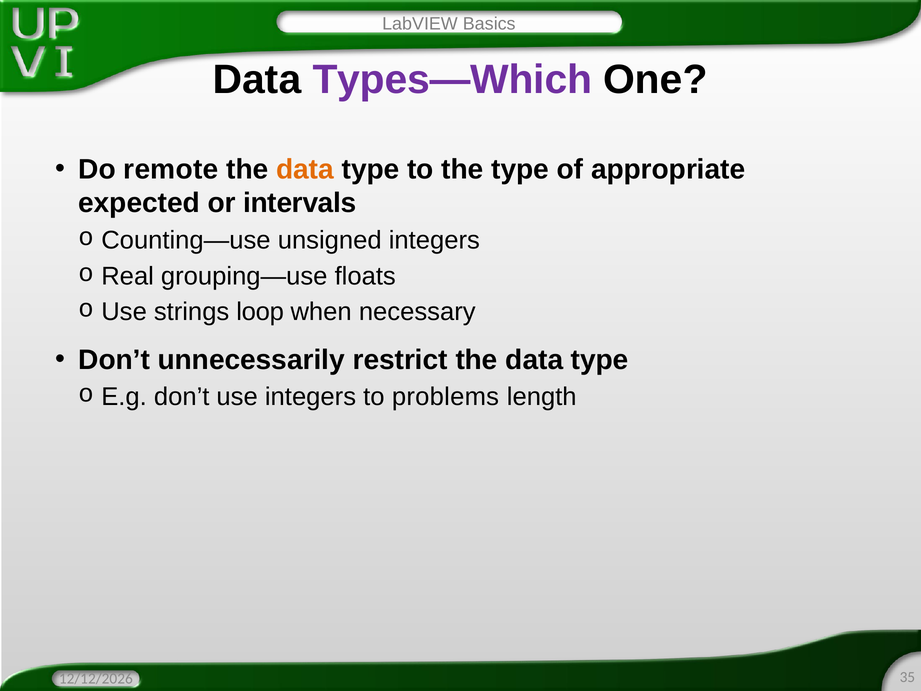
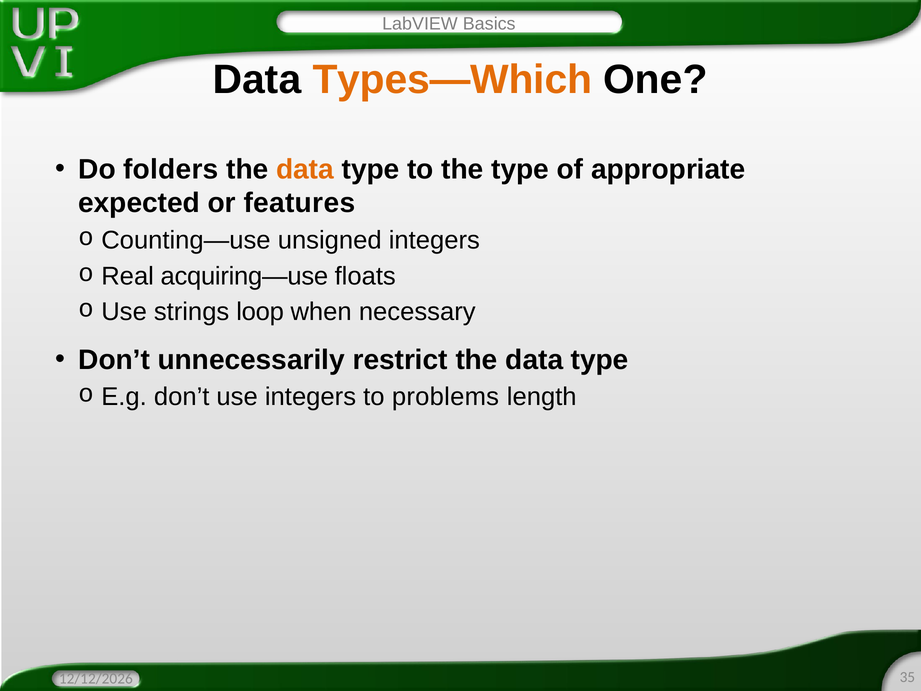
Types—Which colour: purple -> orange
remote: remote -> folders
intervals: intervals -> features
grouping—use: grouping—use -> acquiring—use
